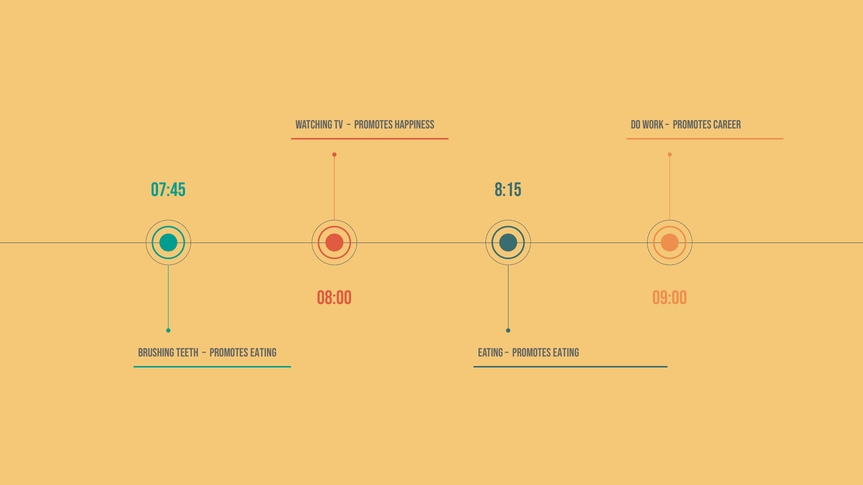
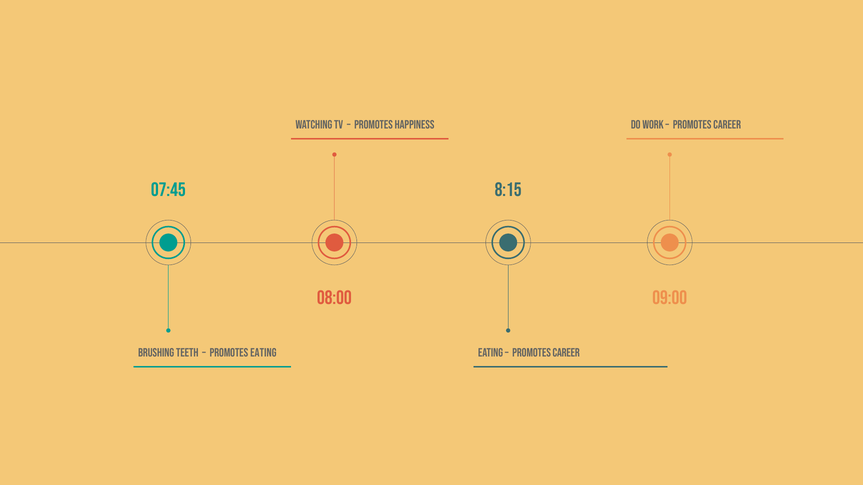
Eating at (566, 353): Eating -> Career
